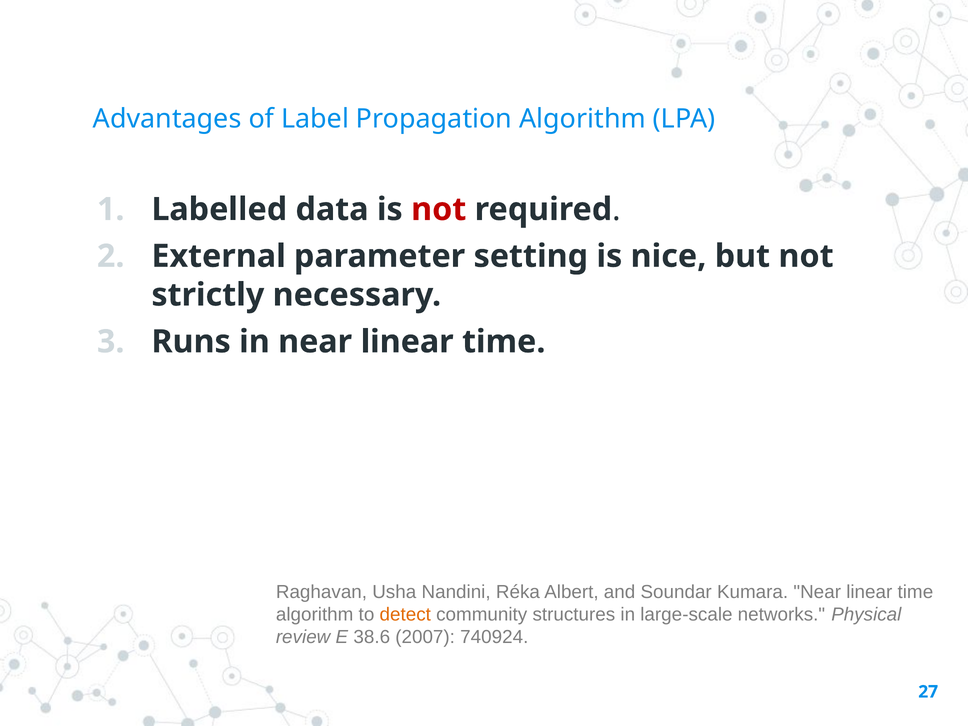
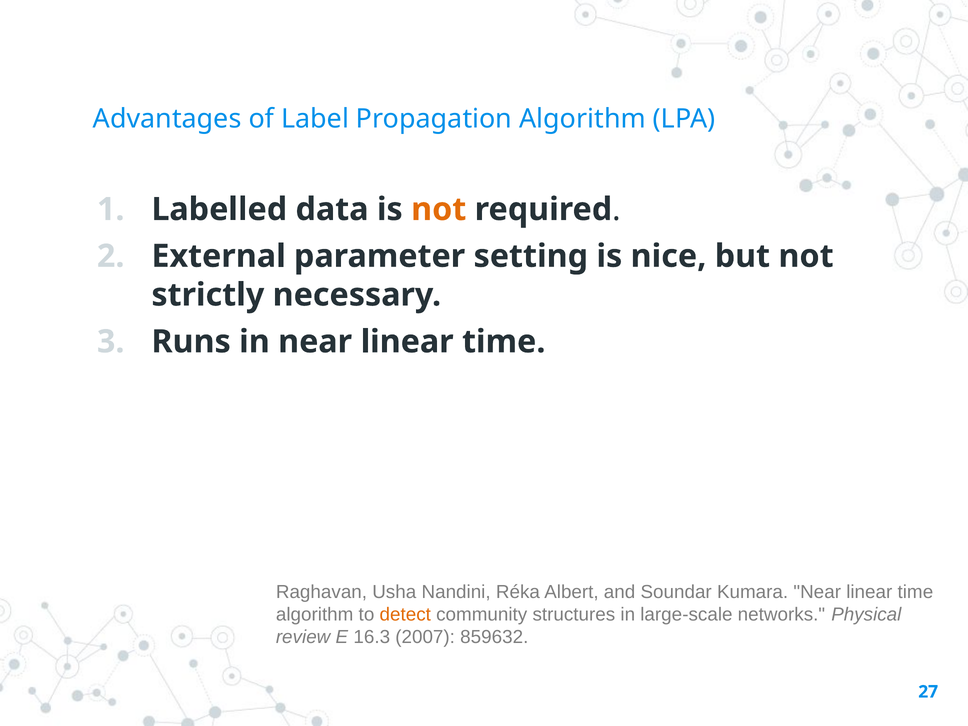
not at (439, 209) colour: red -> orange
38.6: 38.6 -> 16.3
740924: 740924 -> 859632
